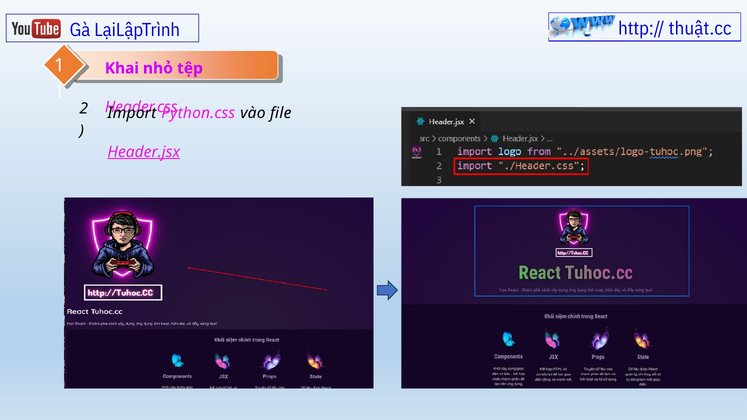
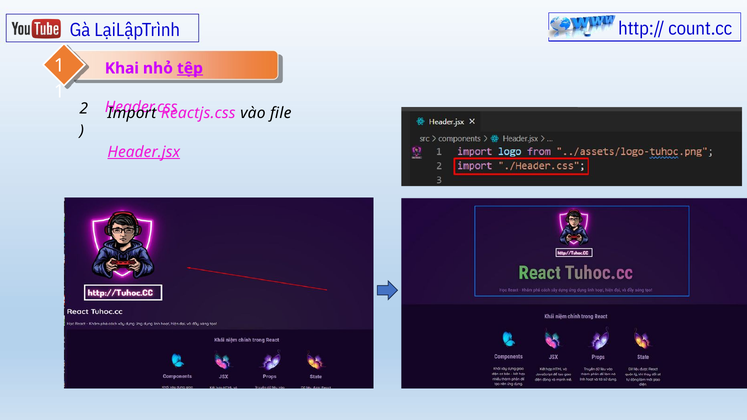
thuật.cc: thuật.cc -> count.cc
tệp underline: none -> present
Python.css: Python.css -> Reactjs.css
